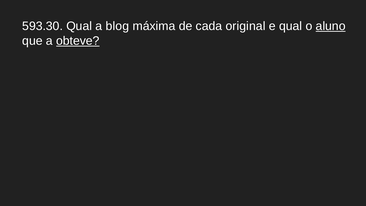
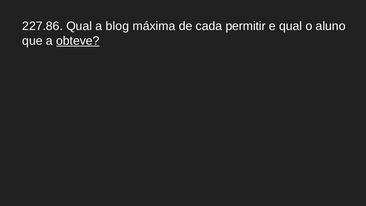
593.30: 593.30 -> 227.86
original: original -> permitir
aluno underline: present -> none
